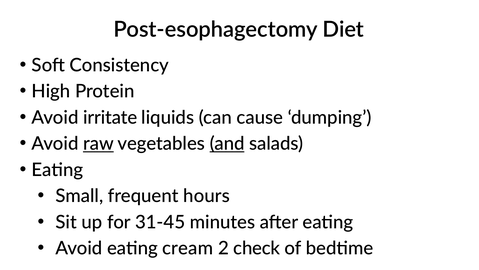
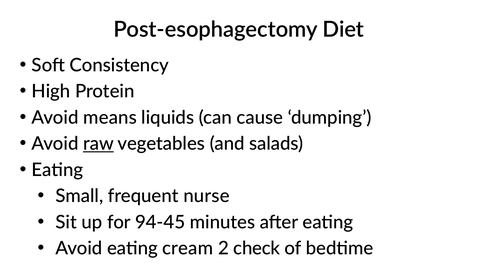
irritate: irritate -> means
and underline: present -> none
hours: hours -> nurse
31-45: 31-45 -> 94-45
